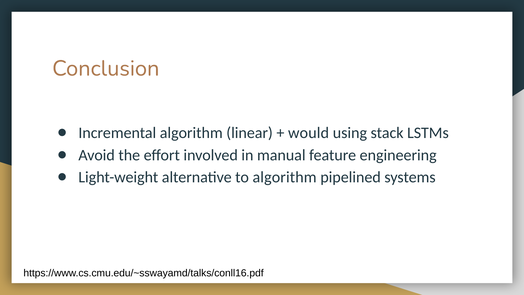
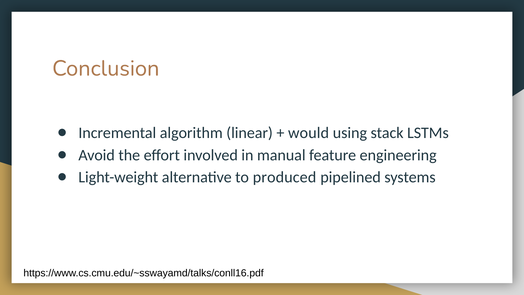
to algorithm: algorithm -> produced
